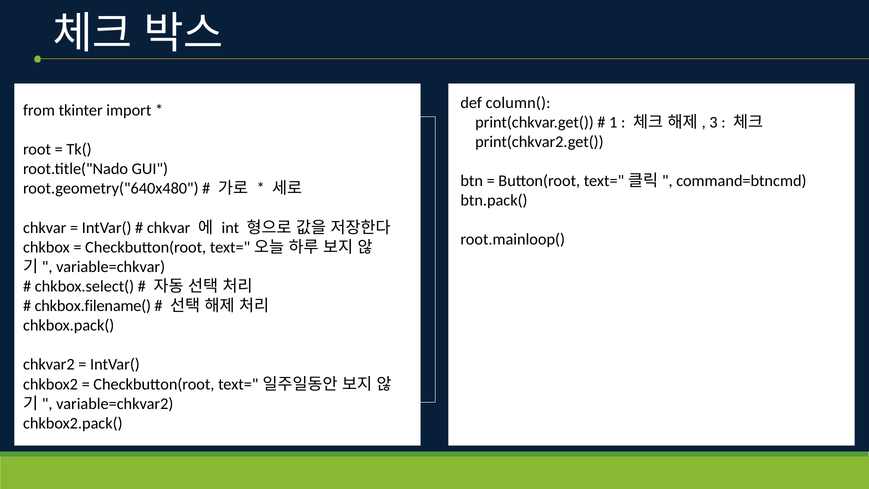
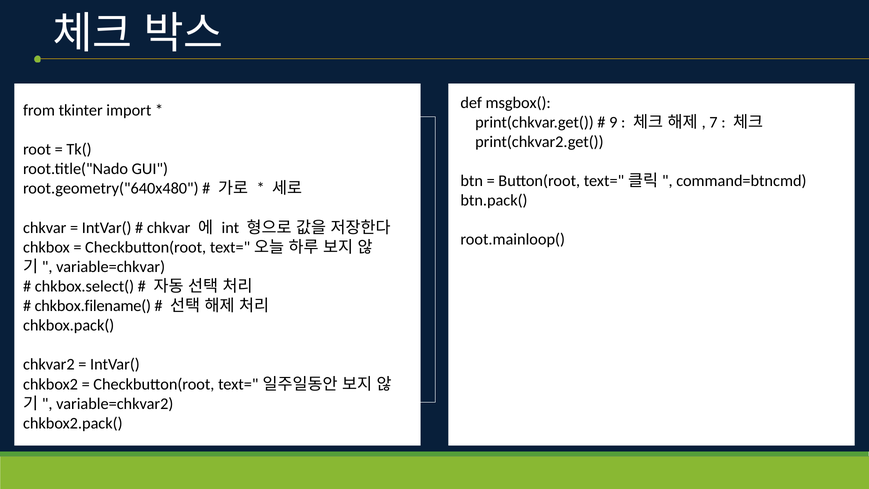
column(: column( -> msgbox(
1: 1 -> 9
3: 3 -> 7
